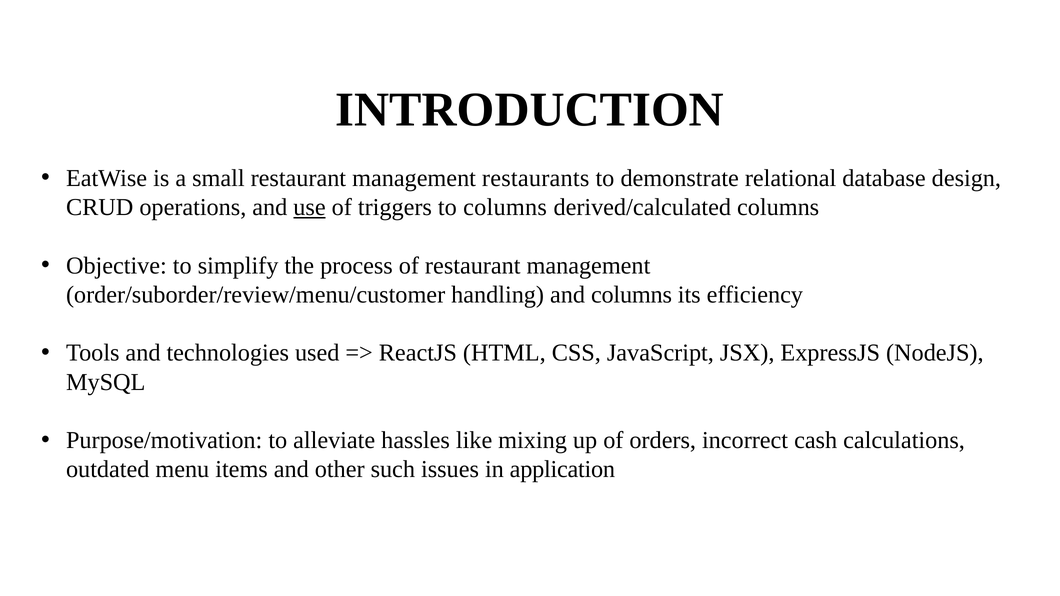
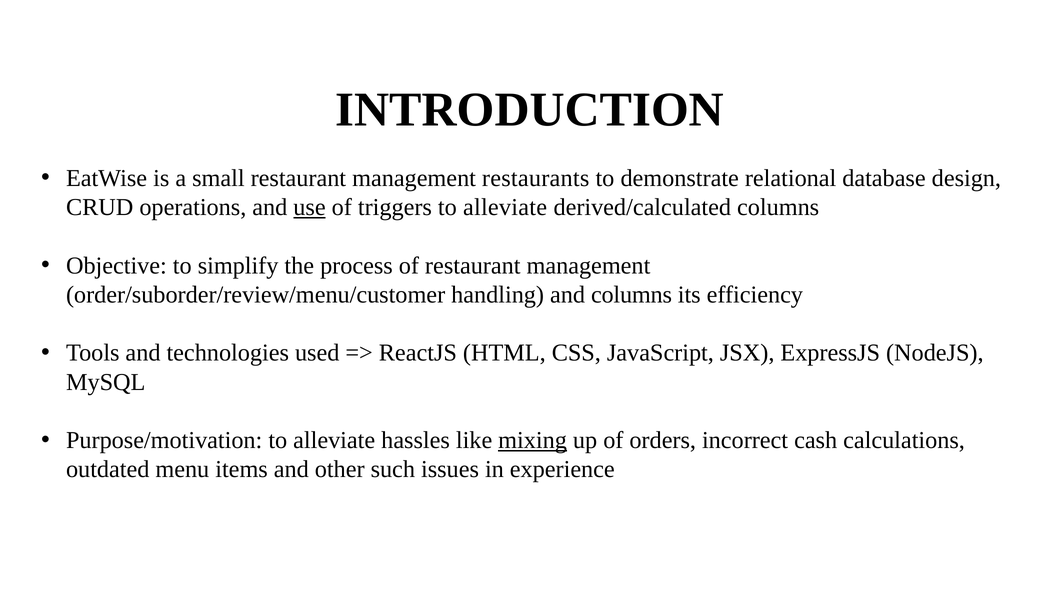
triggers to columns: columns -> alleviate
mixing underline: none -> present
application: application -> experience
